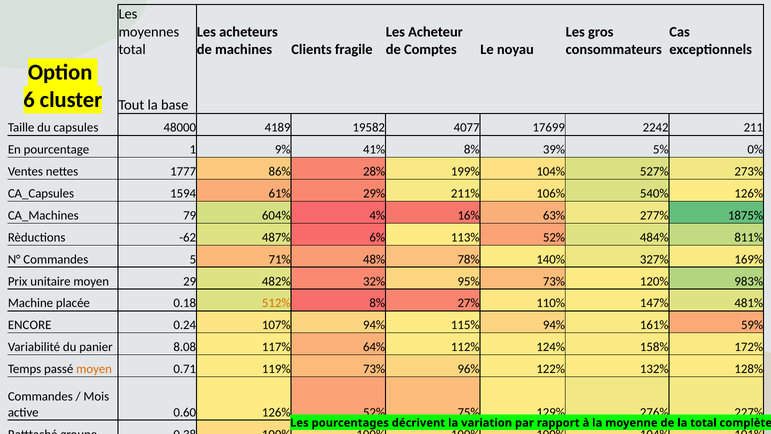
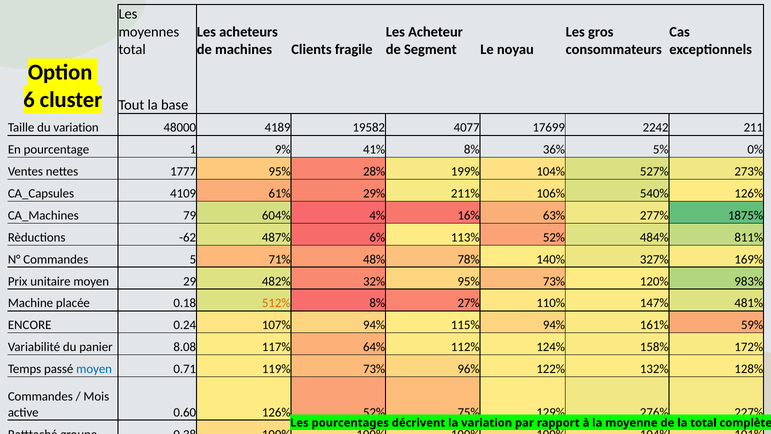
Comptes: Comptes -> Segment
du capsules: capsules -> variation
39%: 39% -> 36%
1777 86%: 86% -> 95%
1594: 1594 -> 4109
moyen at (94, 369) colour: orange -> blue
